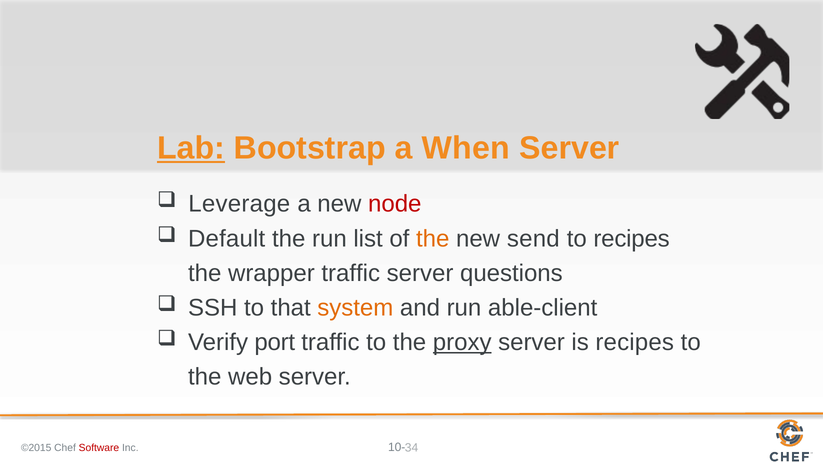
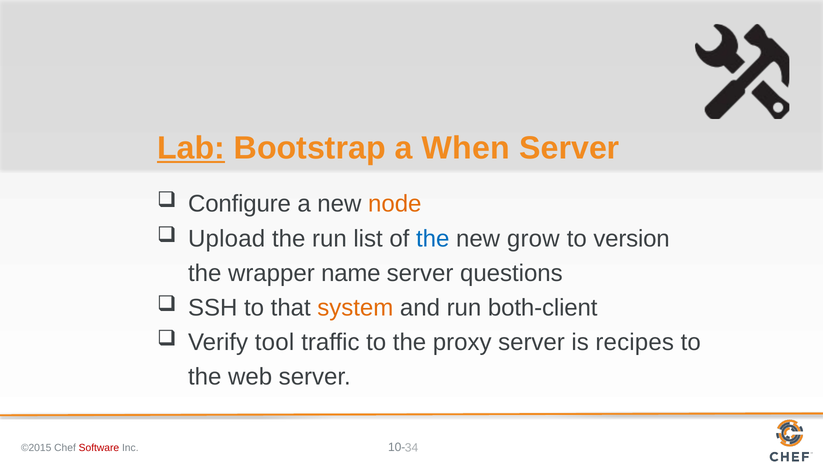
Leverage: Leverage -> Configure
node colour: red -> orange
Default: Default -> Upload
the at (433, 239) colour: orange -> blue
send: send -> grow
to recipes: recipes -> version
wrapper traffic: traffic -> name
able-client: able-client -> both-client
port: port -> tool
proxy underline: present -> none
